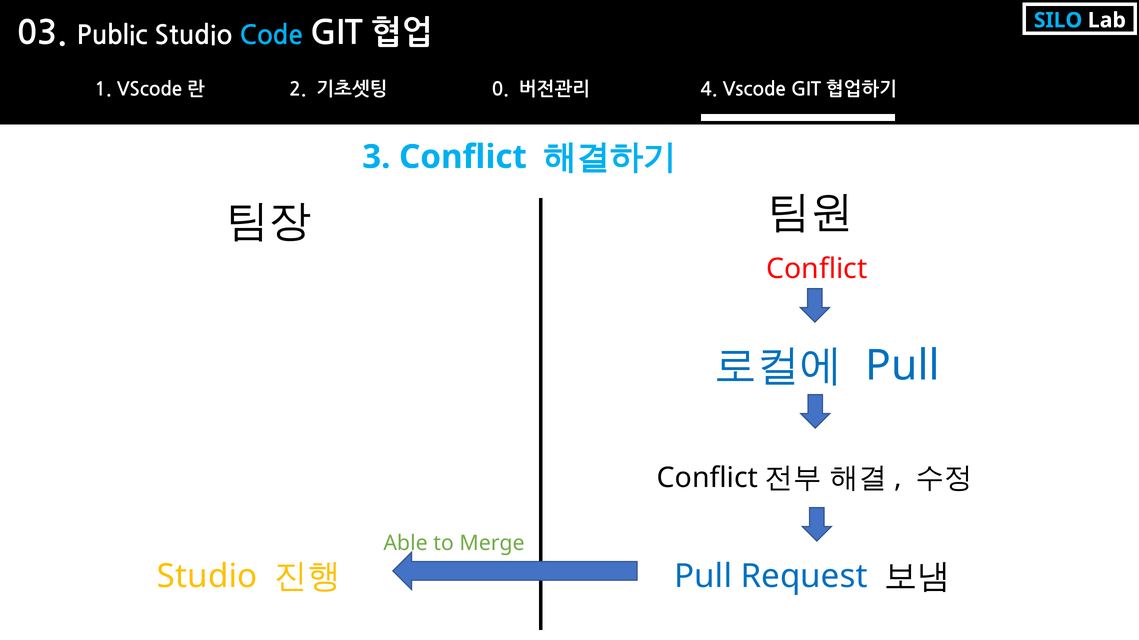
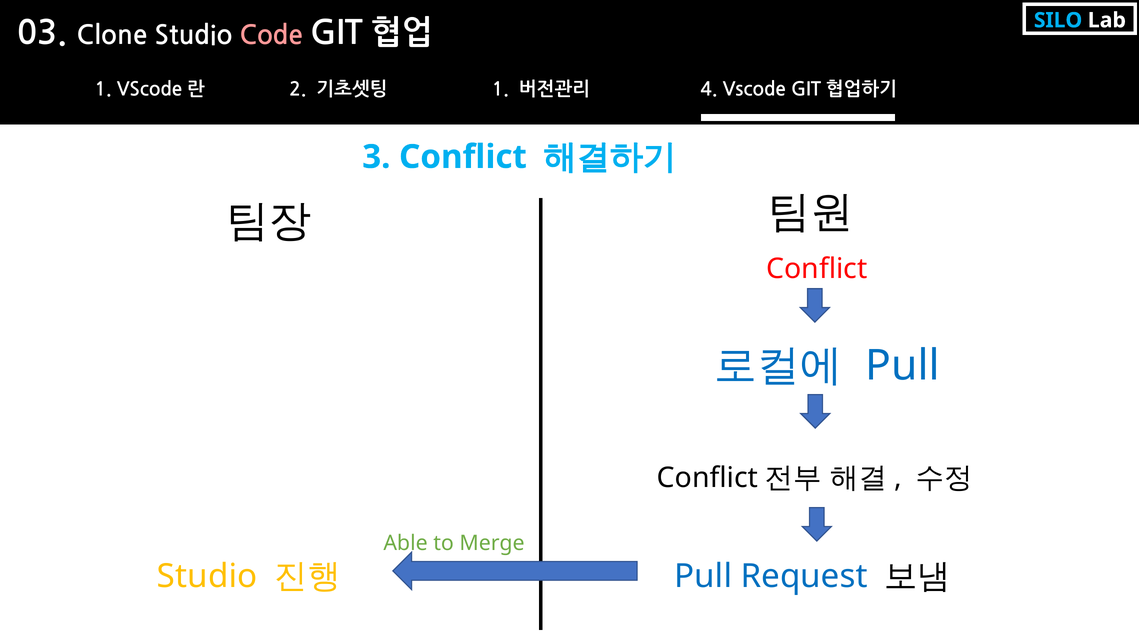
Public: Public -> Clone
Code colour: light blue -> pink
0 at (500, 89): 0 -> 1
